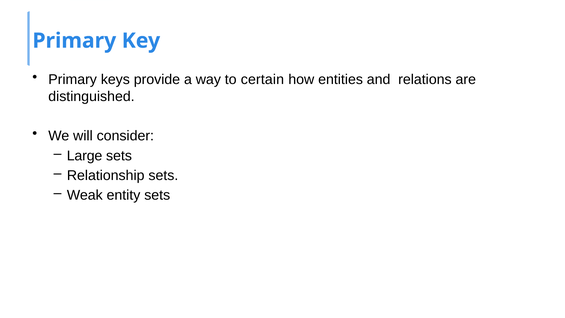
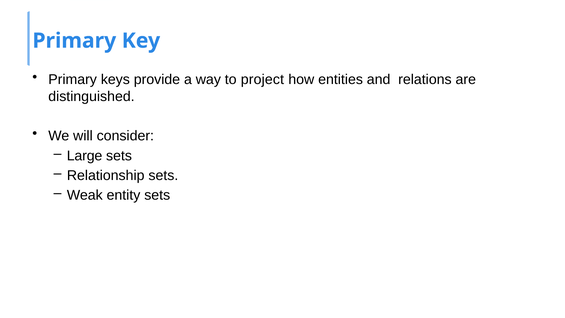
certain: certain -> project
